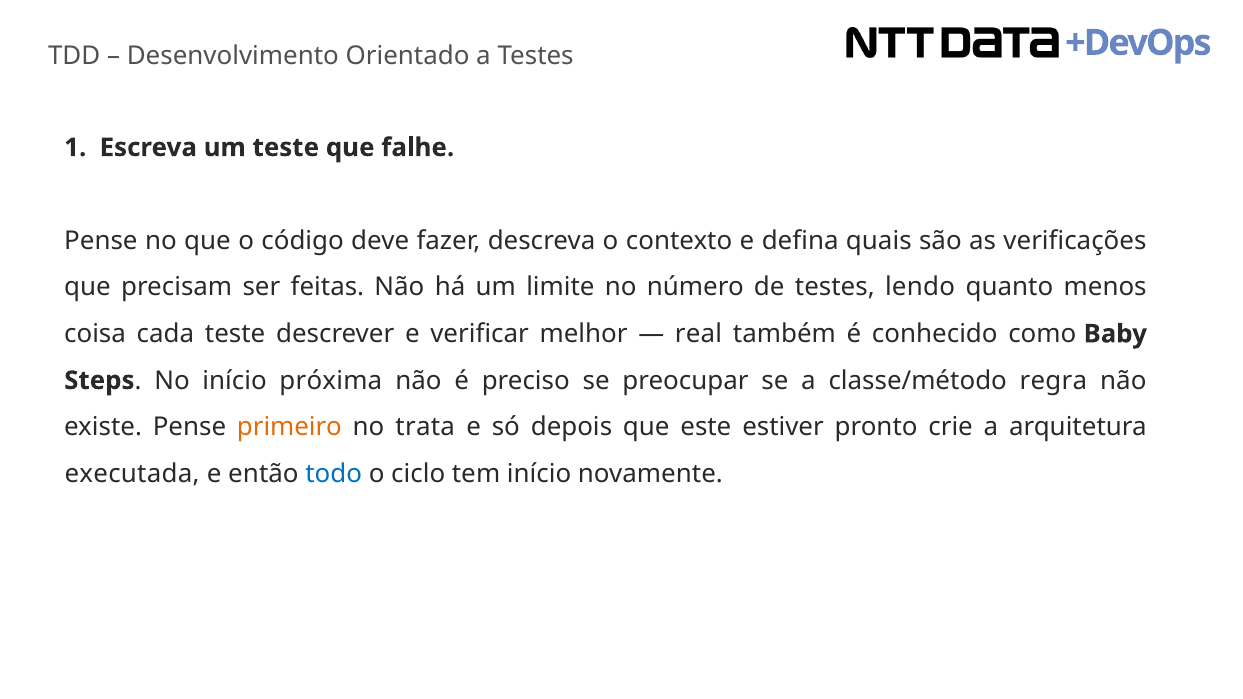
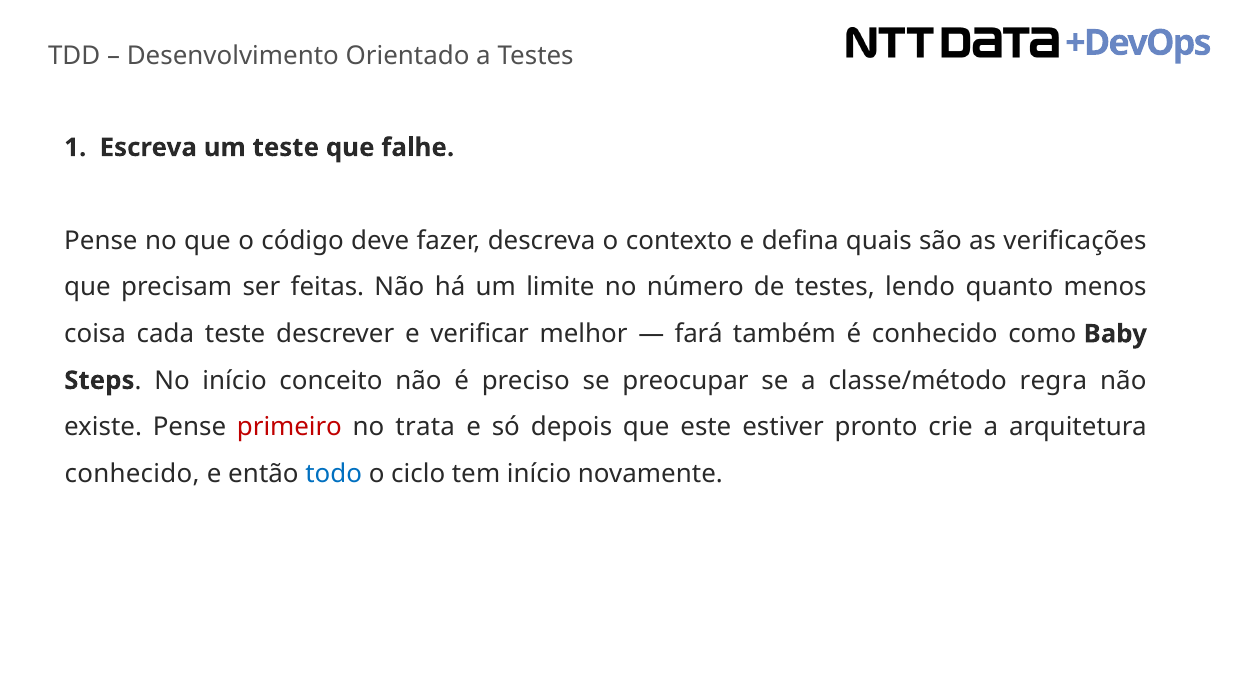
real: real -> fará
próxima: próxima -> conceito
primeiro colour: orange -> red
executada at (132, 474): executada -> conhecido
